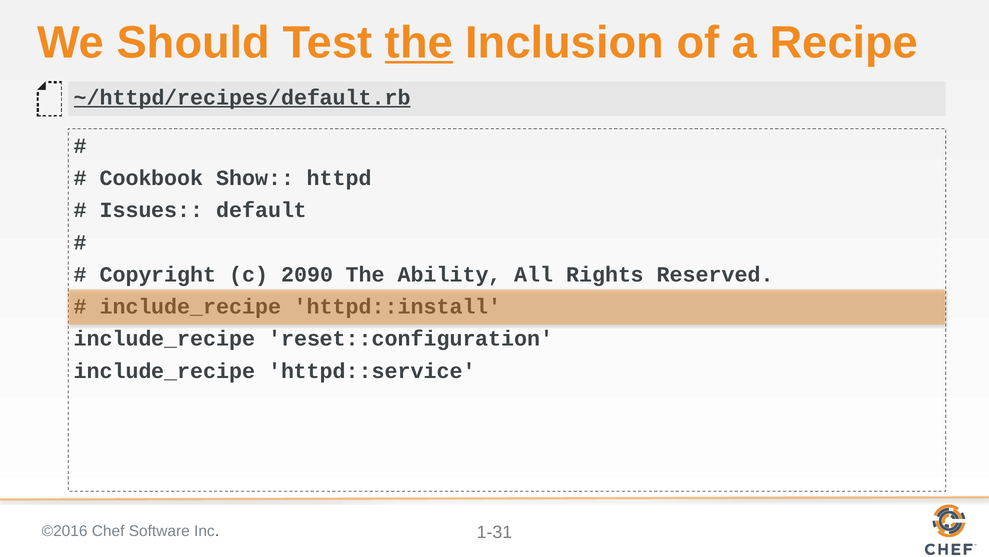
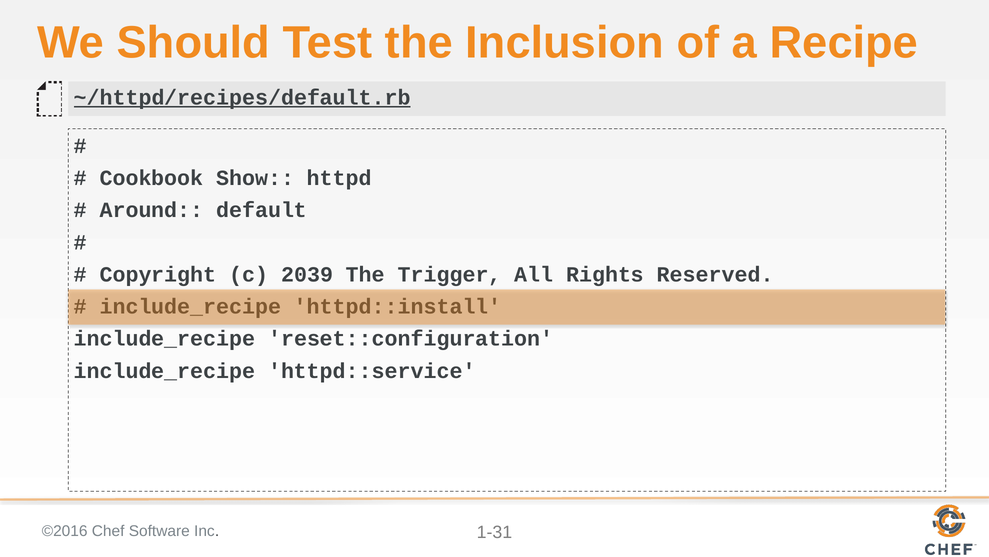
the at (419, 43) underline: present -> none
Issues: Issues -> Around
2090: 2090 -> 2039
Ability: Ability -> Trigger
